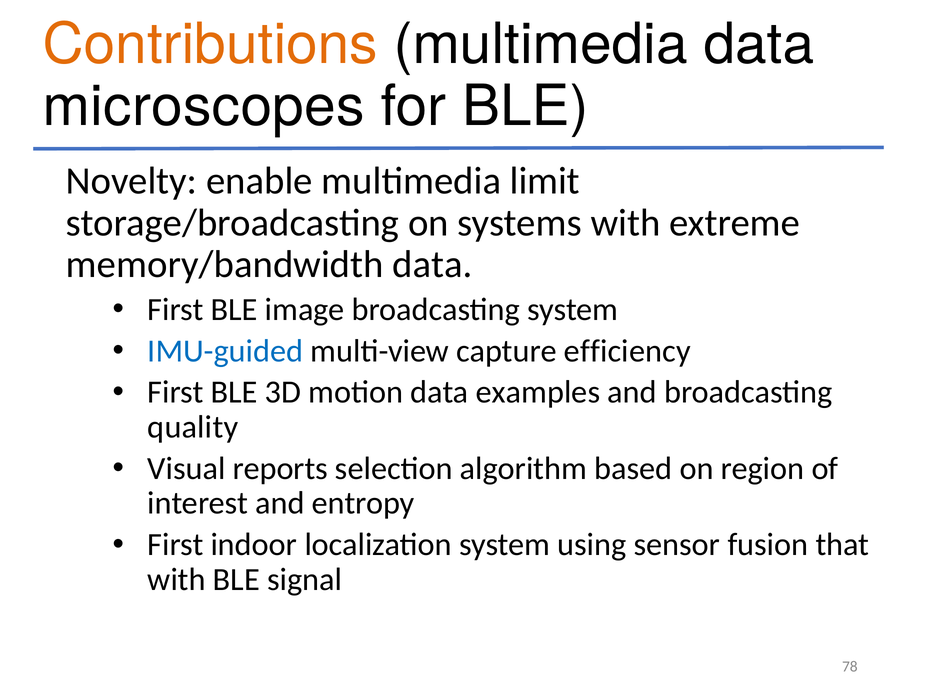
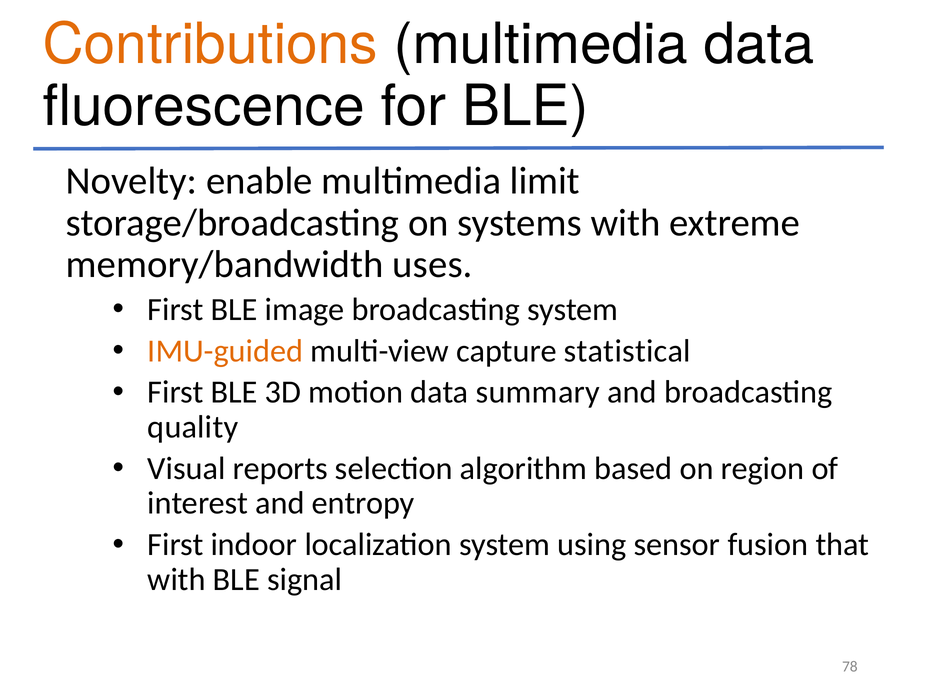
microscopes: microscopes -> fluorescence
memory/bandwidth data: data -> uses
IMU-guided colour: blue -> orange
efficiency: efficiency -> statistical
examples: examples -> summary
